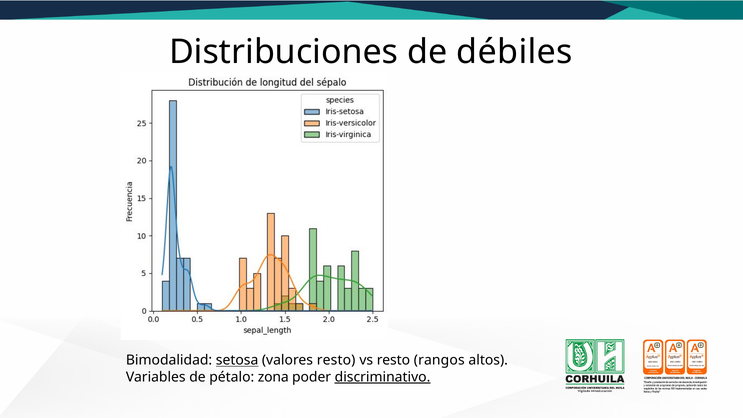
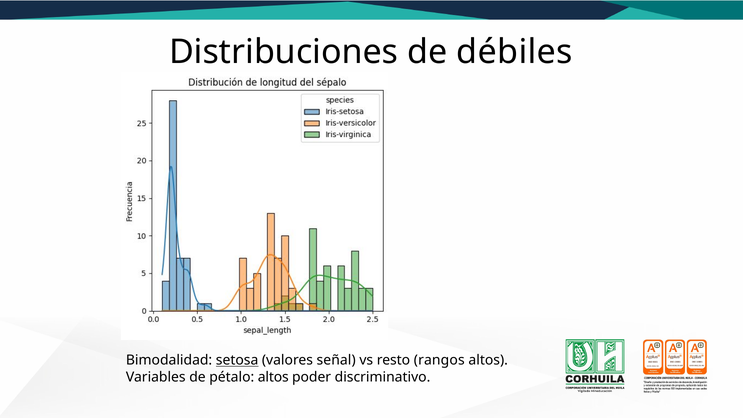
valores resto: resto -> señal
pétalo zona: zona -> altos
discriminativo underline: present -> none
